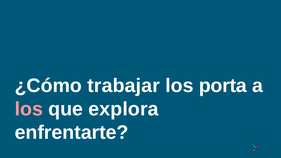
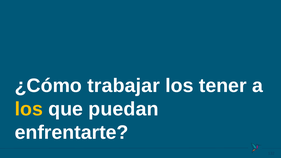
porta: porta -> tener
los at (29, 109) colour: pink -> yellow
explora: explora -> puedan
